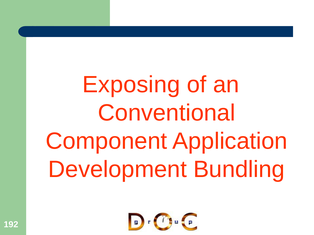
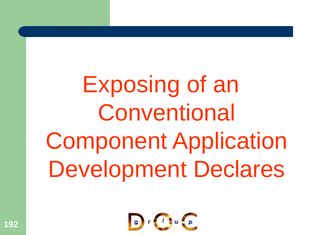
Bundling: Bundling -> Declares
